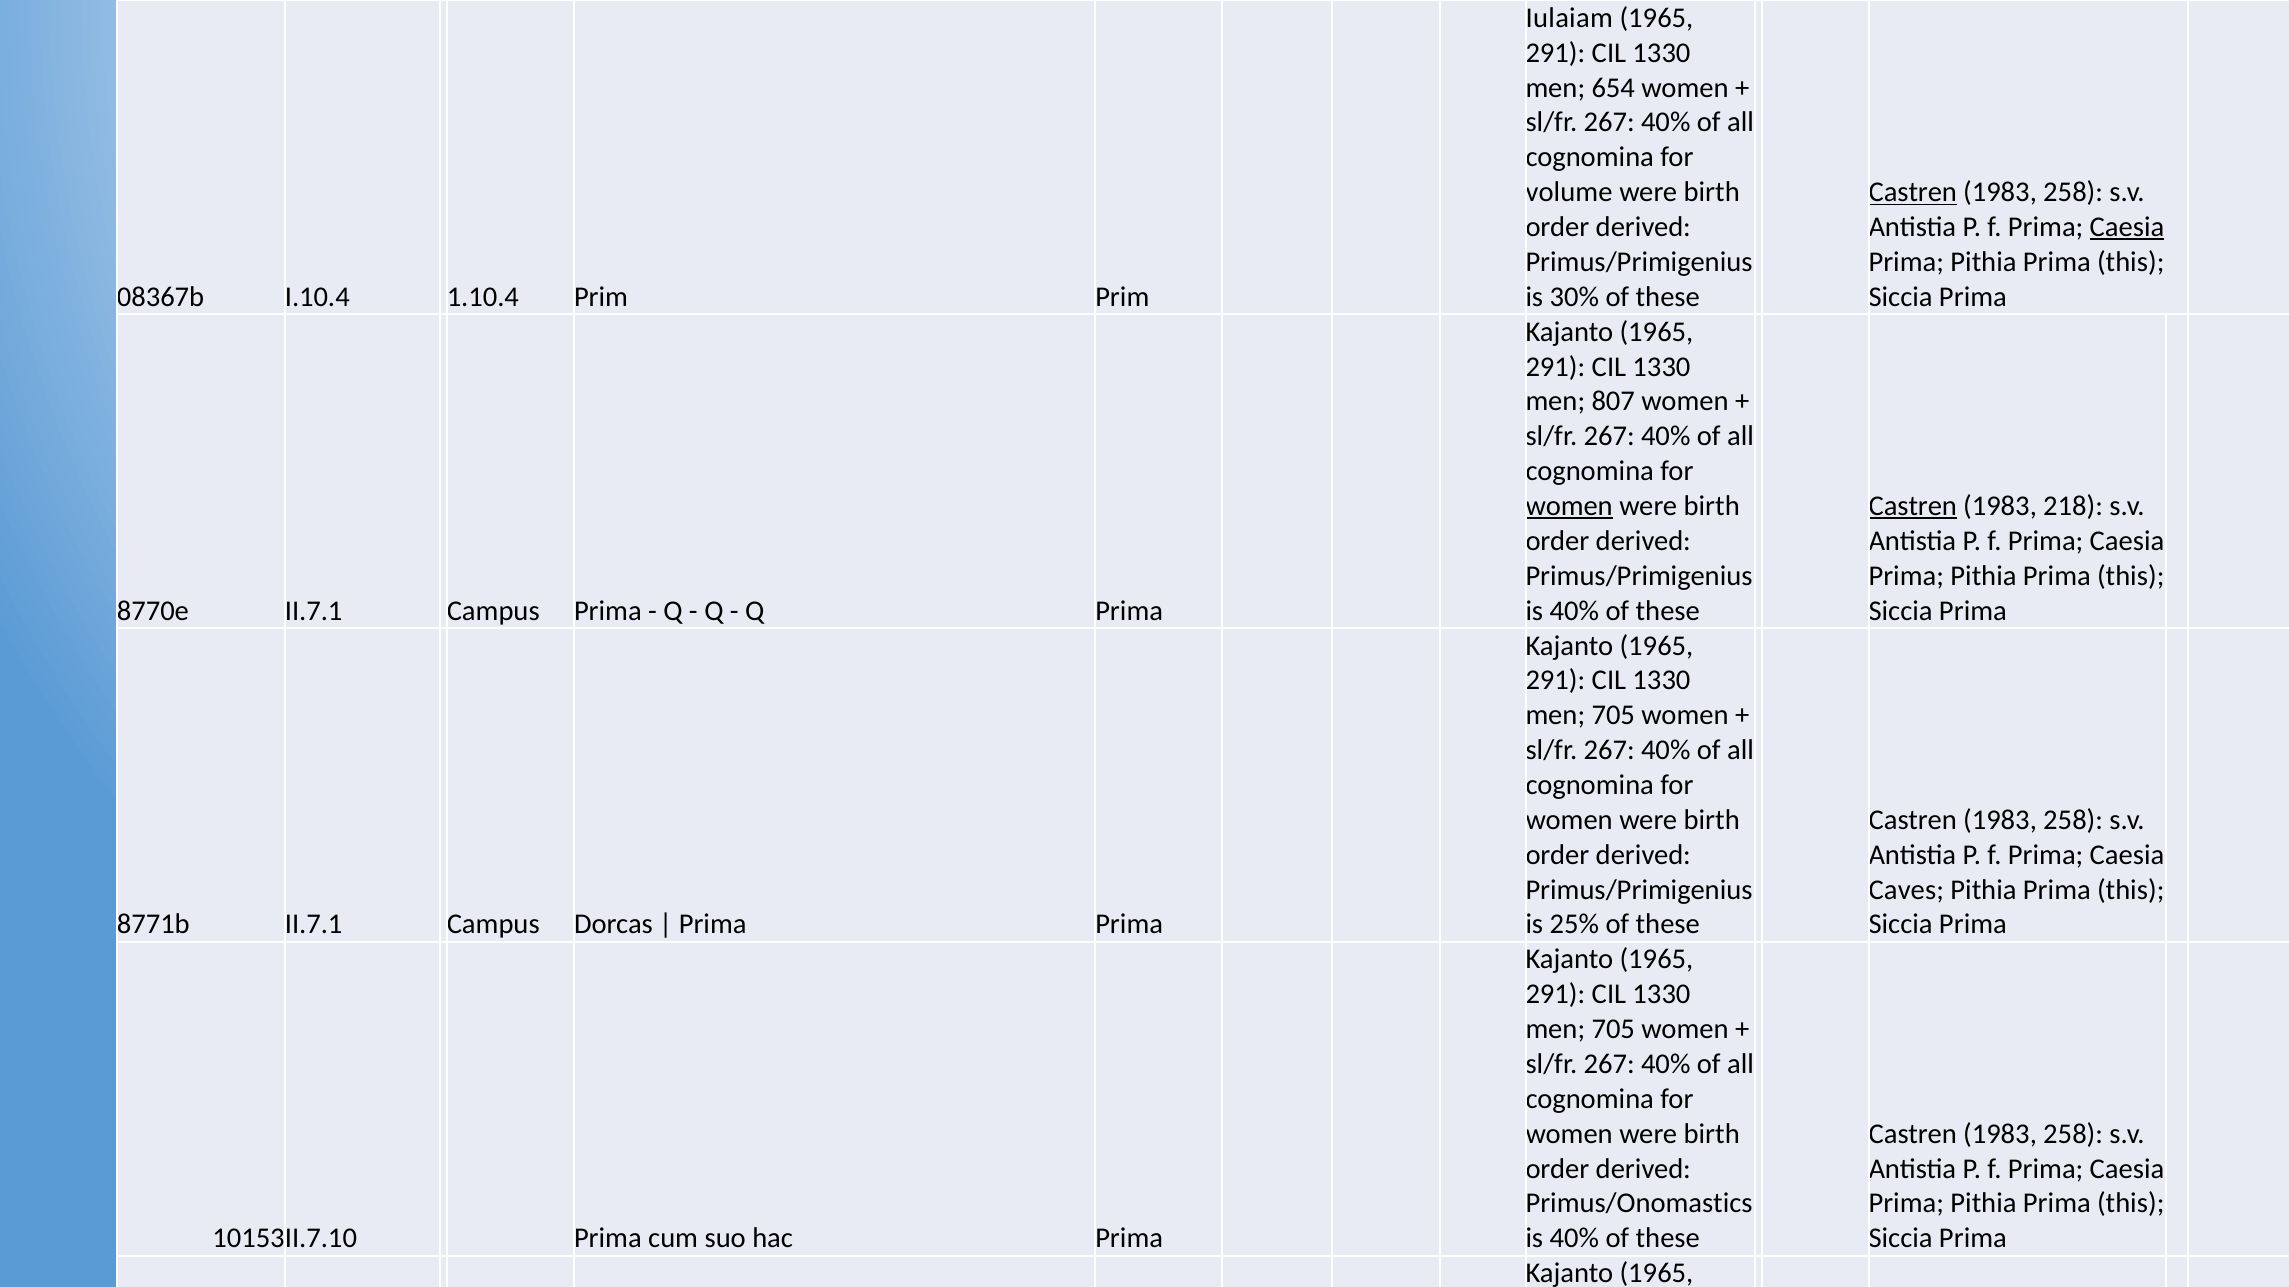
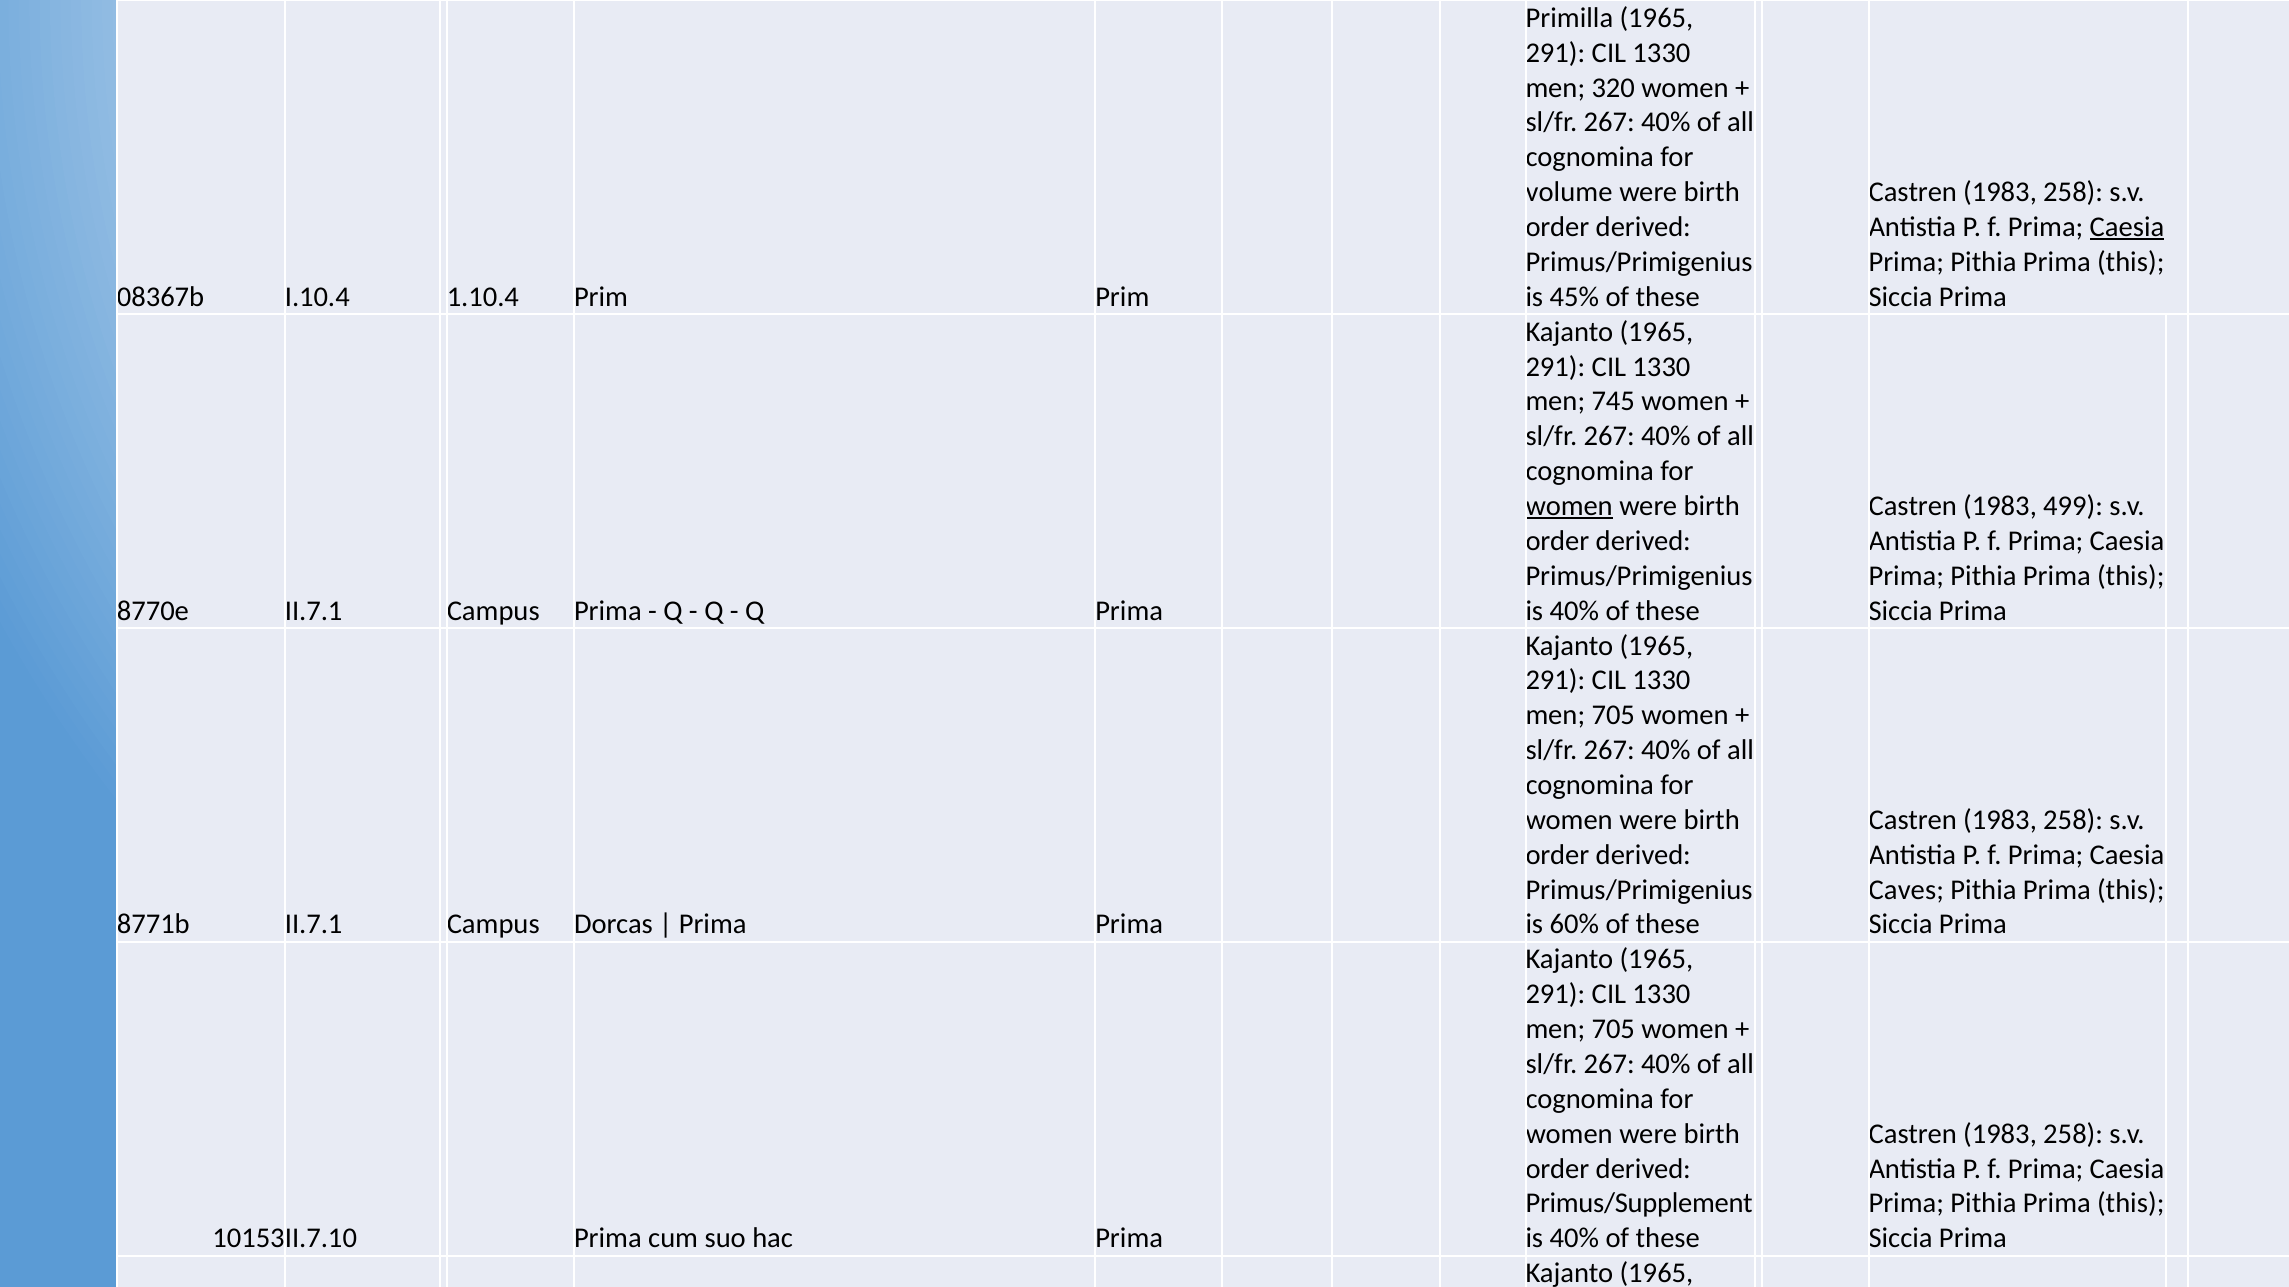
Iulaiam at (1569, 18): Iulaiam -> Primilla
654: 654 -> 320
Castren at (1913, 192) underline: present -> none
30%: 30% -> 45%
807: 807 -> 745
Castren at (1913, 506) underline: present -> none
218: 218 -> 499
25%: 25% -> 60%
Primus/Onomastics: Primus/Onomastics -> Primus/Supplement
